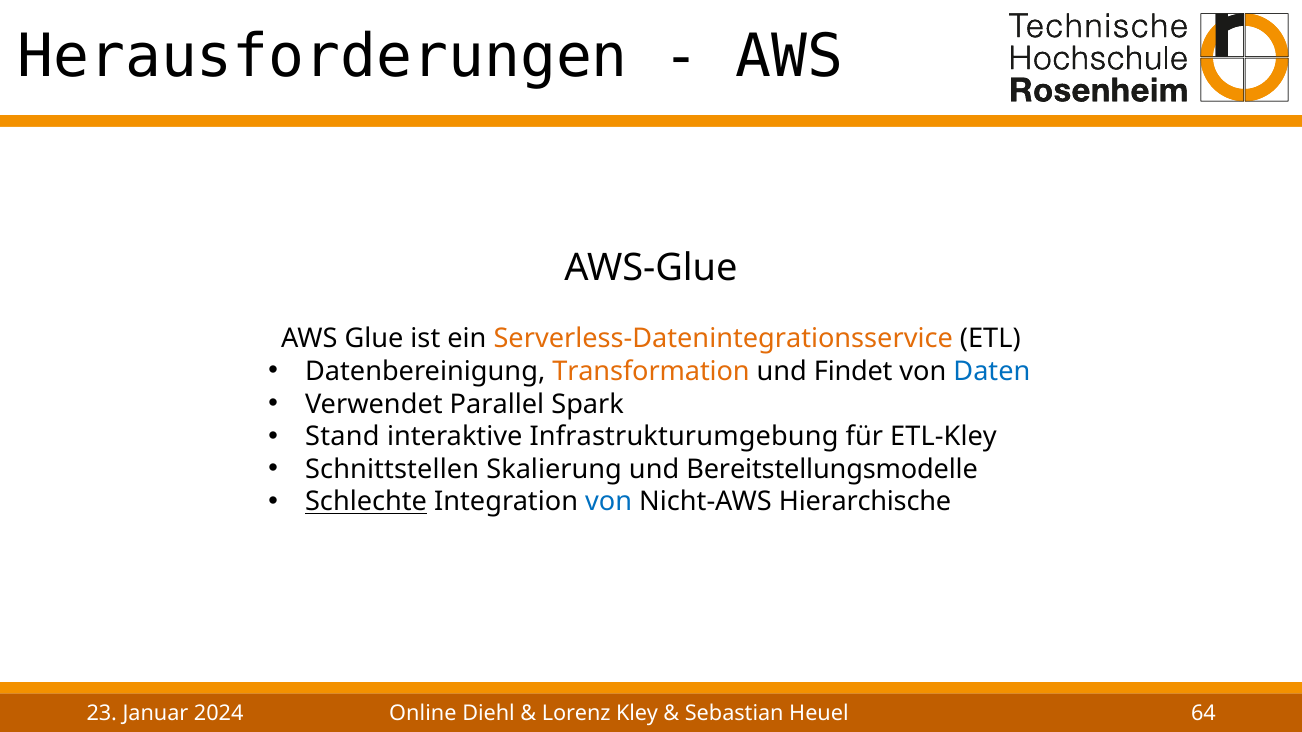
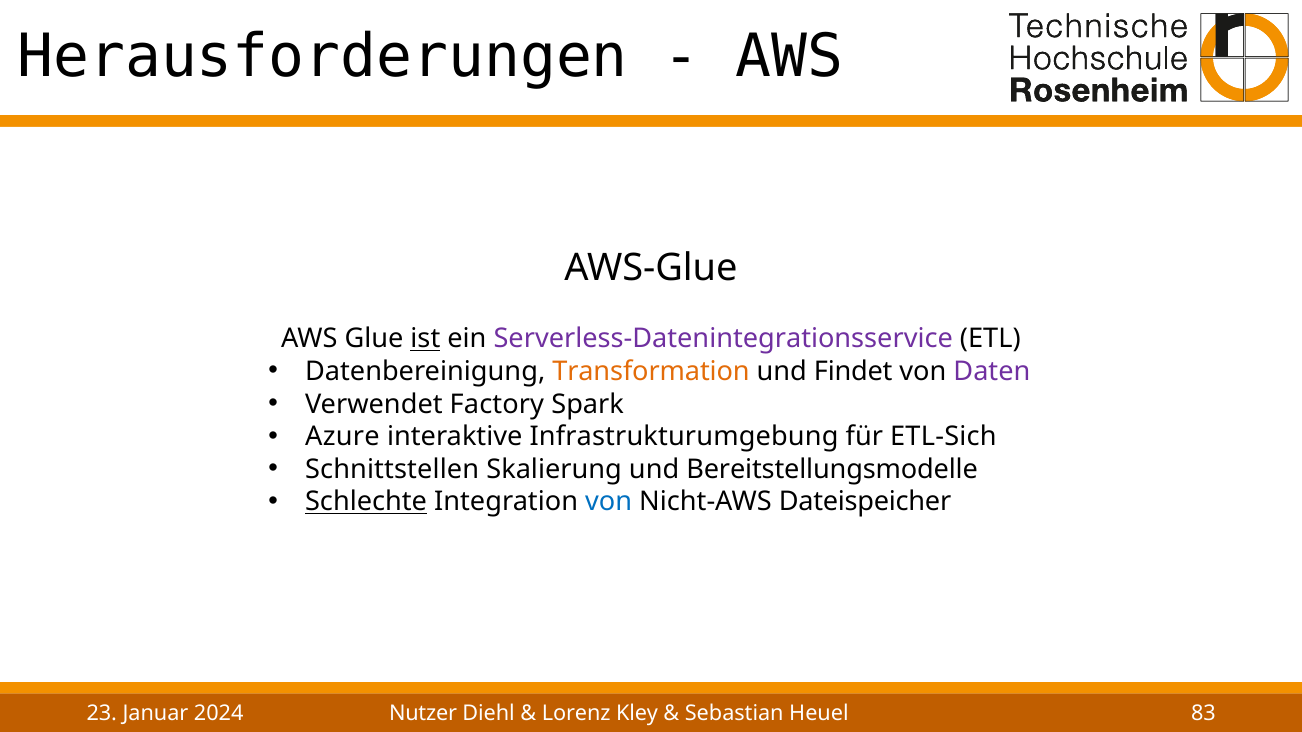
ist underline: none -> present
Serverless-Datenintegrationsservice colour: orange -> purple
Daten colour: blue -> purple
Parallel: Parallel -> Factory
Stand: Stand -> Azure
ETL-Kley: ETL-Kley -> ETL-Sich
Hierarchische: Hierarchische -> Dateispeicher
Online: Online -> Nutzer
64: 64 -> 83
